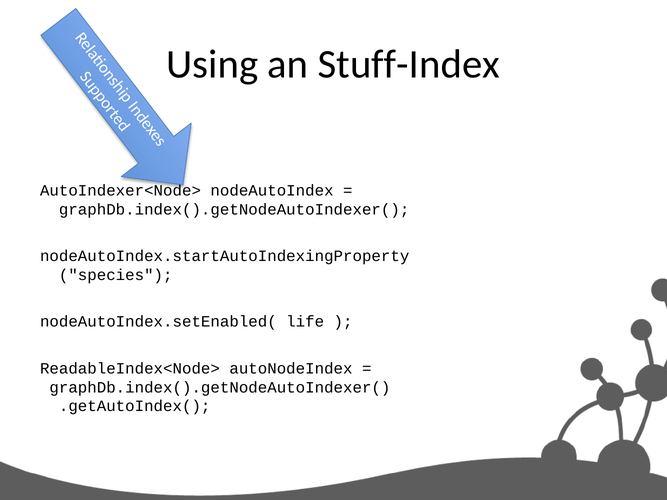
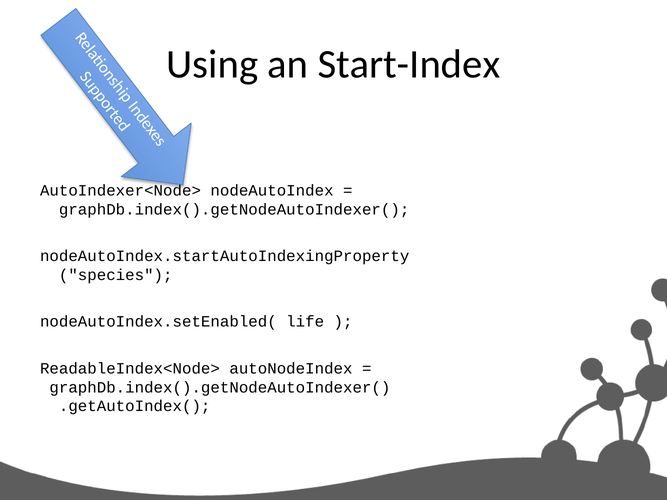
Stuff-Index: Stuff-Index -> Start-Index
